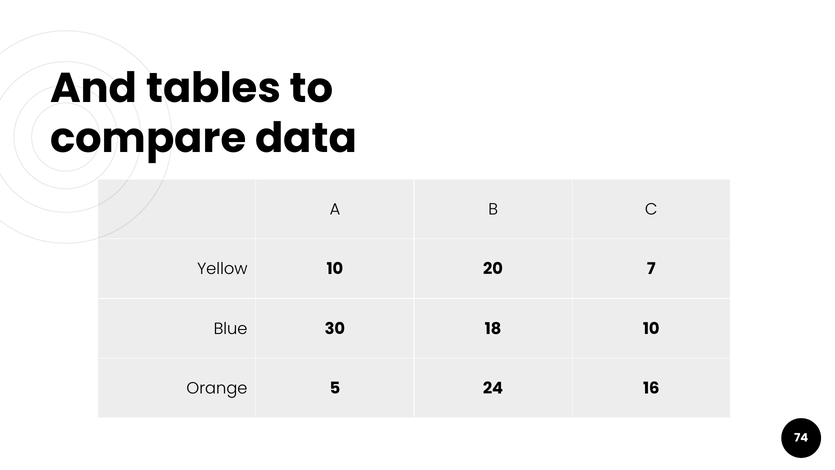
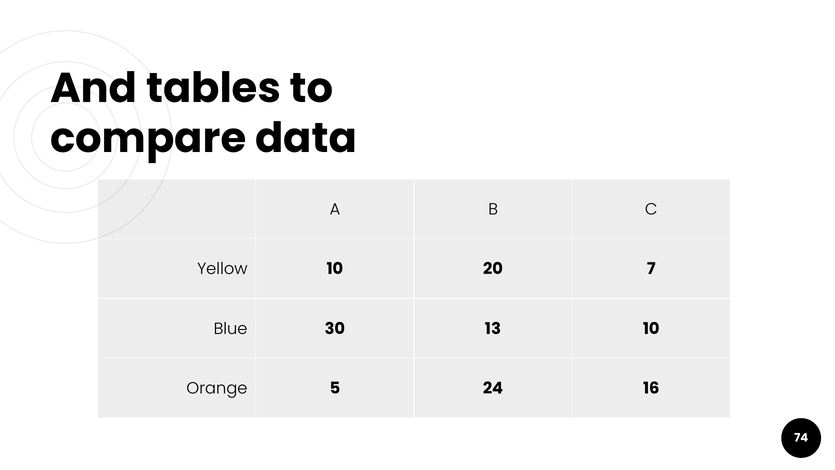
18: 18 -> 13
